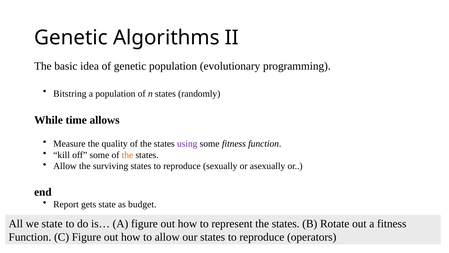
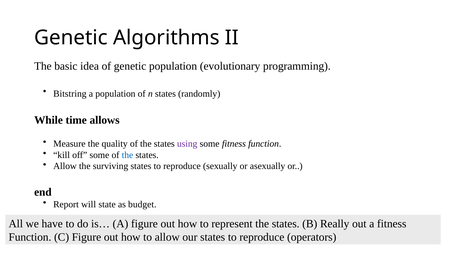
the at (127, 155) colour: orange -> blue
gets: gets -> will
we state: state -> have
Rotate: Rotate -> Really
